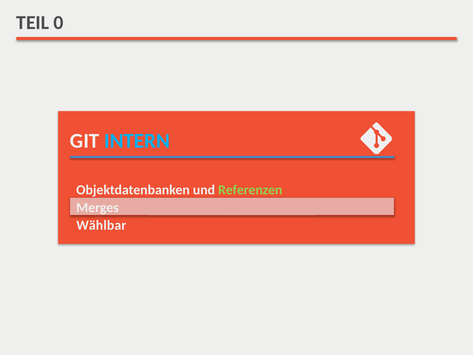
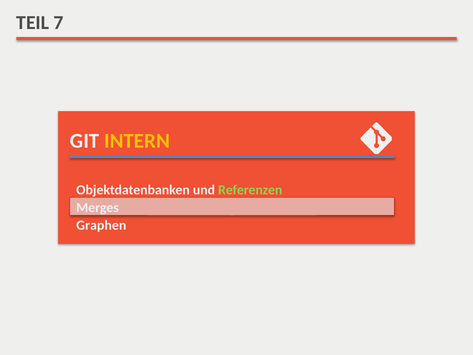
0: 0 -> 7
INTERN colour: light blue -> yellow
Wählbar: Wählbar -> Graphen
